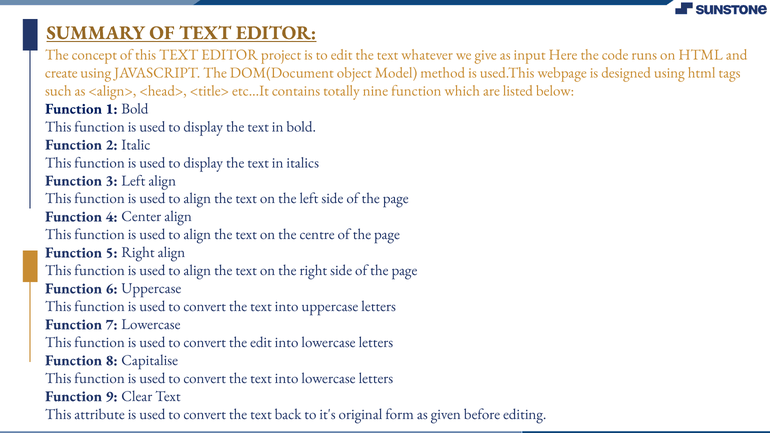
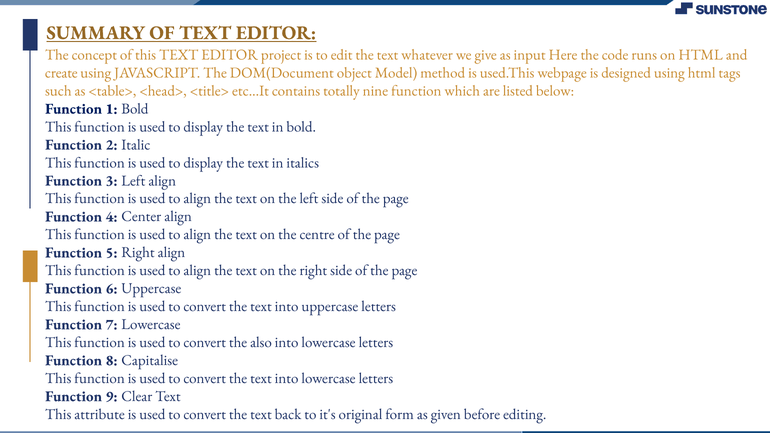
<align>: <align> -> <table>
the edit: edit -> also
